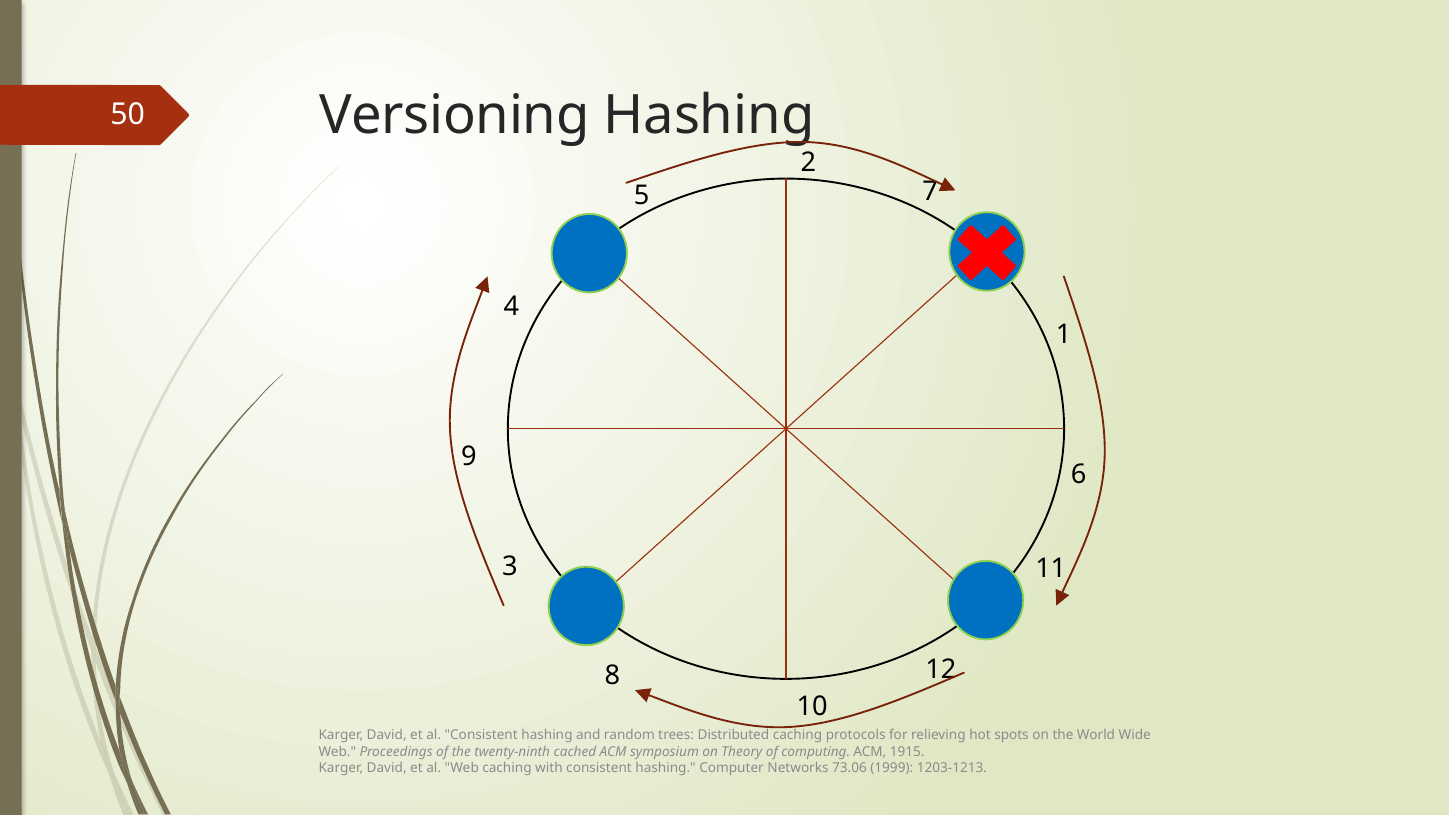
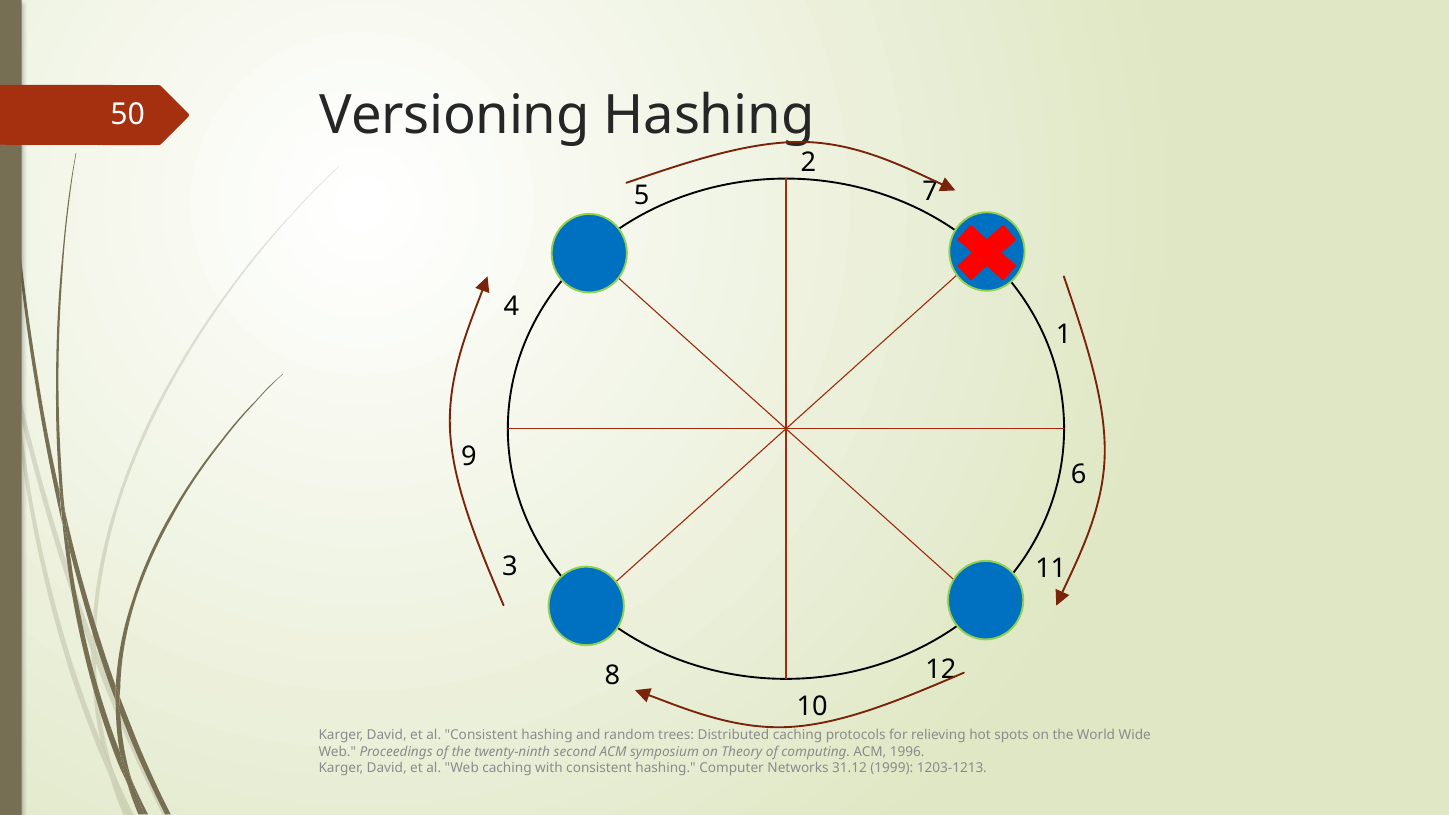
cached: cached -> second
1915: 1915 -> 1996
73.06: 73.06 -> 31.12
